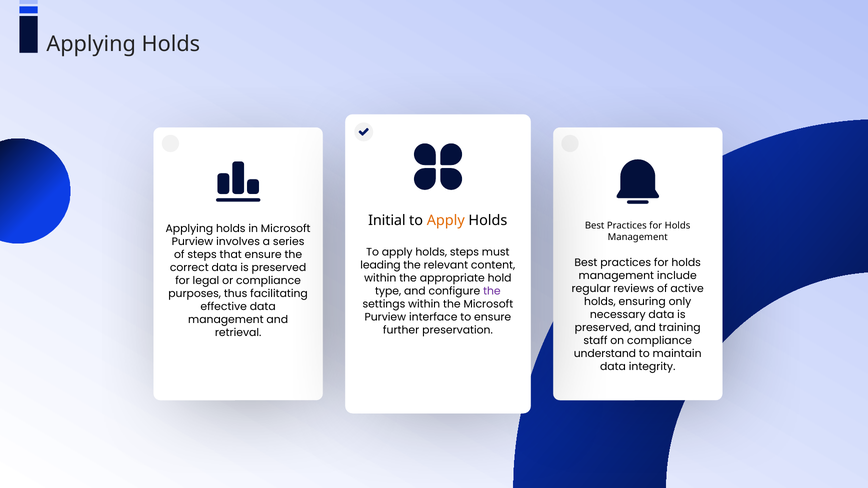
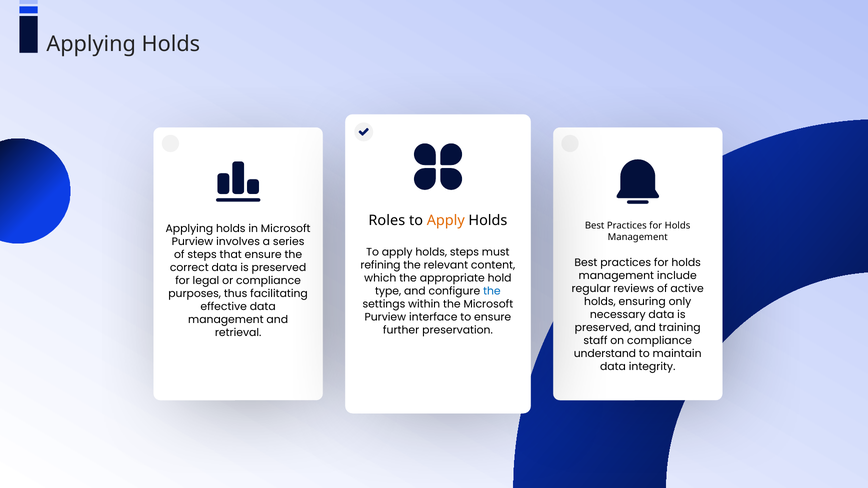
Initial: Initial -> Roles
leading: leading -> refining
within at (380, 278): within -> which
the at (492, 291) colour: purple -> blue
